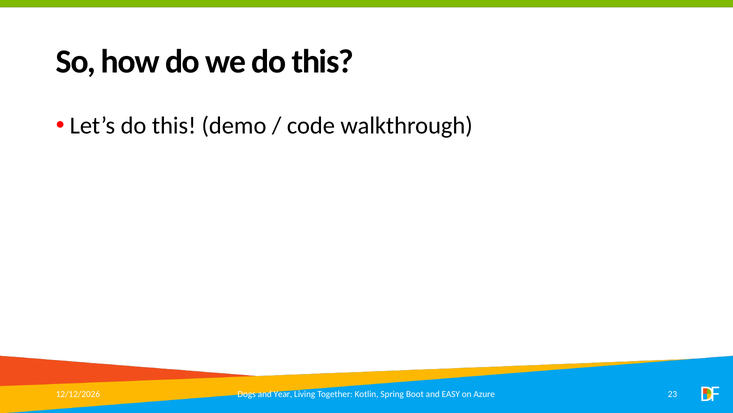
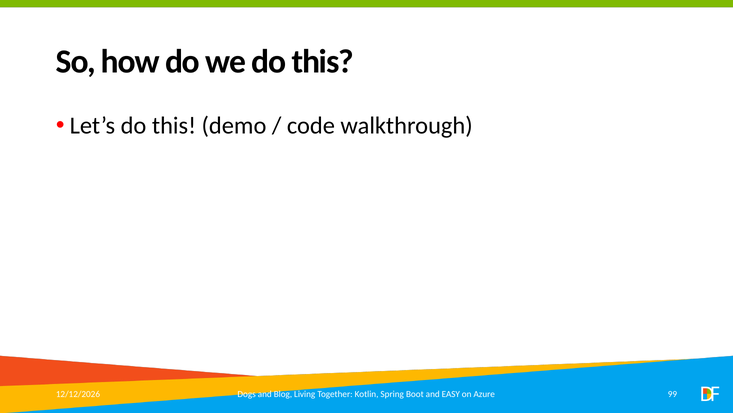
Year: Year -> Blog
23: 23 -> 99
